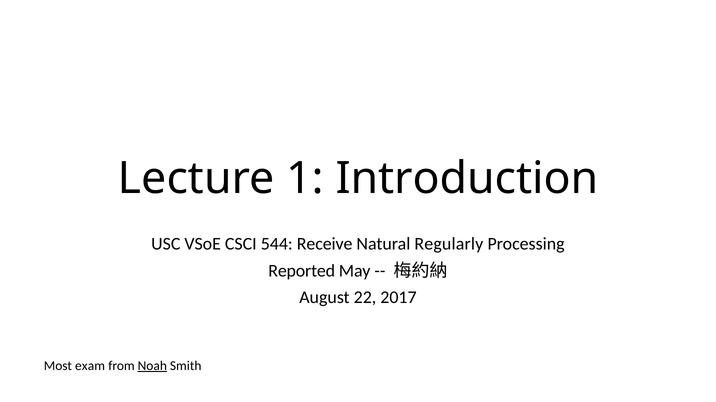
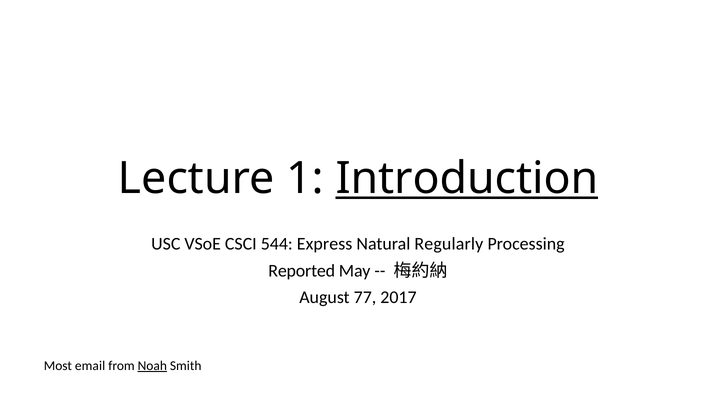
Introduction underline: none -> present
Receive: Receive -> Express
22: 22 -> 77
exam: exam -> email
